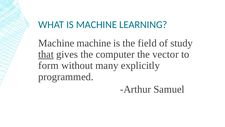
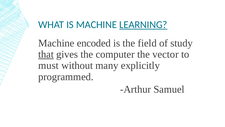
LEARNING underline: none -> present
Machine machine: machine -> encoded
form: form -> must
